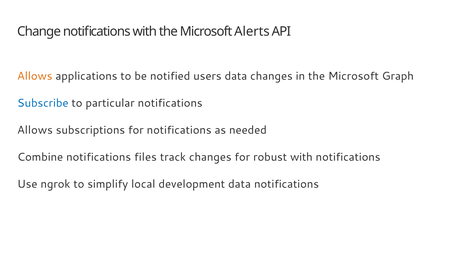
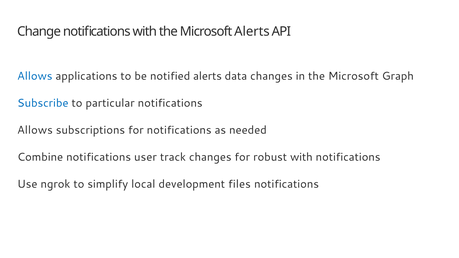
Allows at (35, 76) colour: orange -> blue
notified users: users -> alerts
files: files -> user
development data: data -> files
